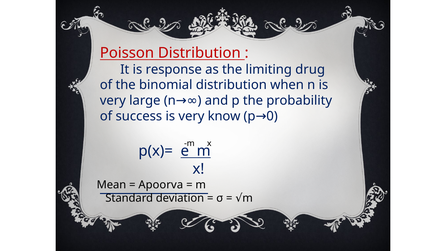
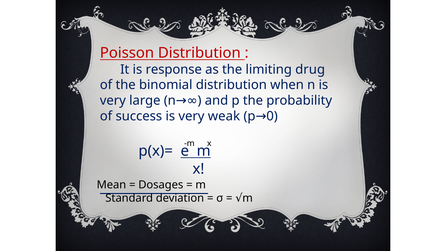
know: know -> weak
Apoorva: Apoorva -> Dosages
